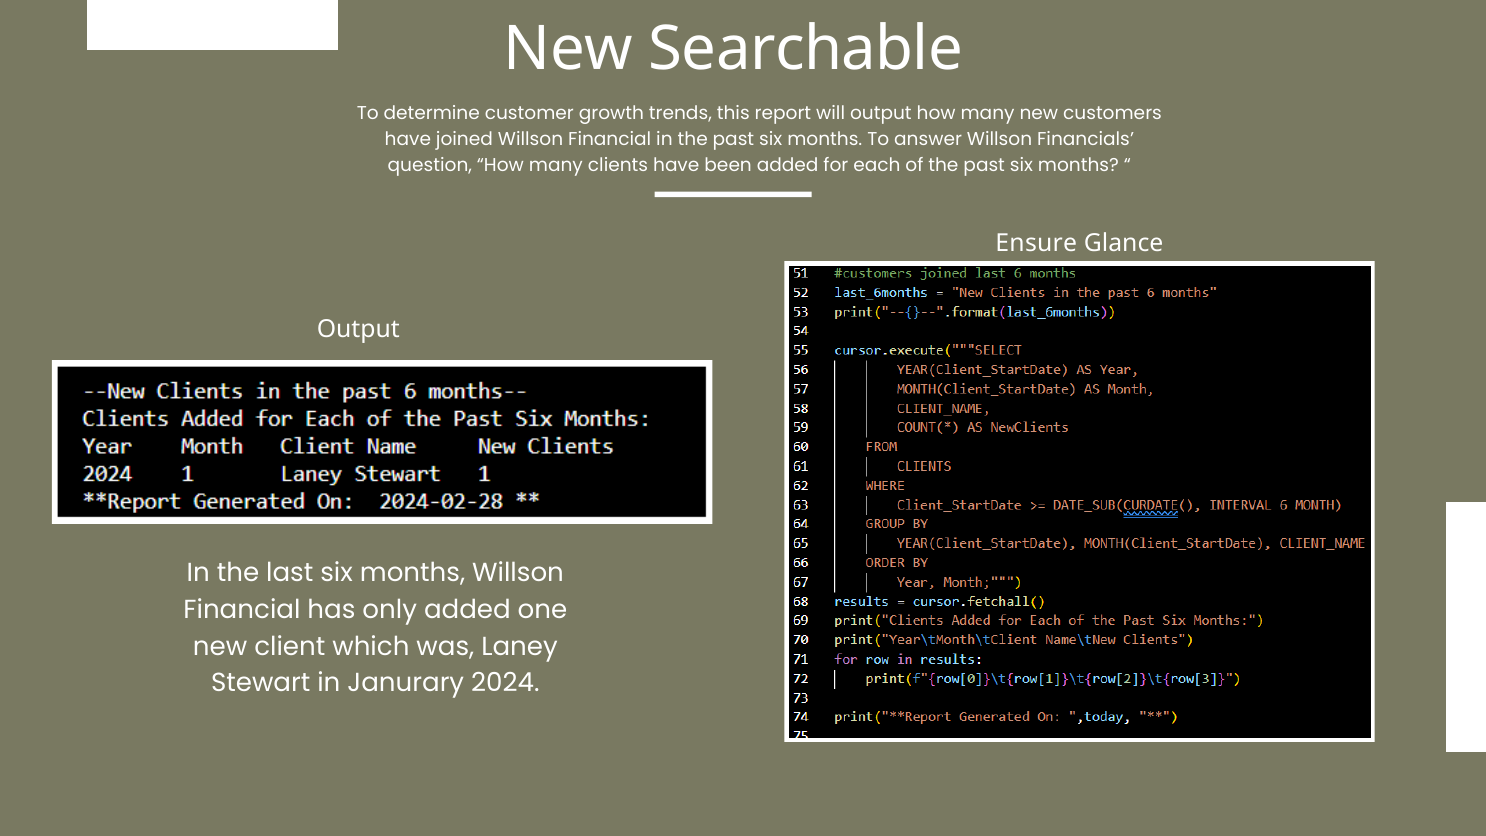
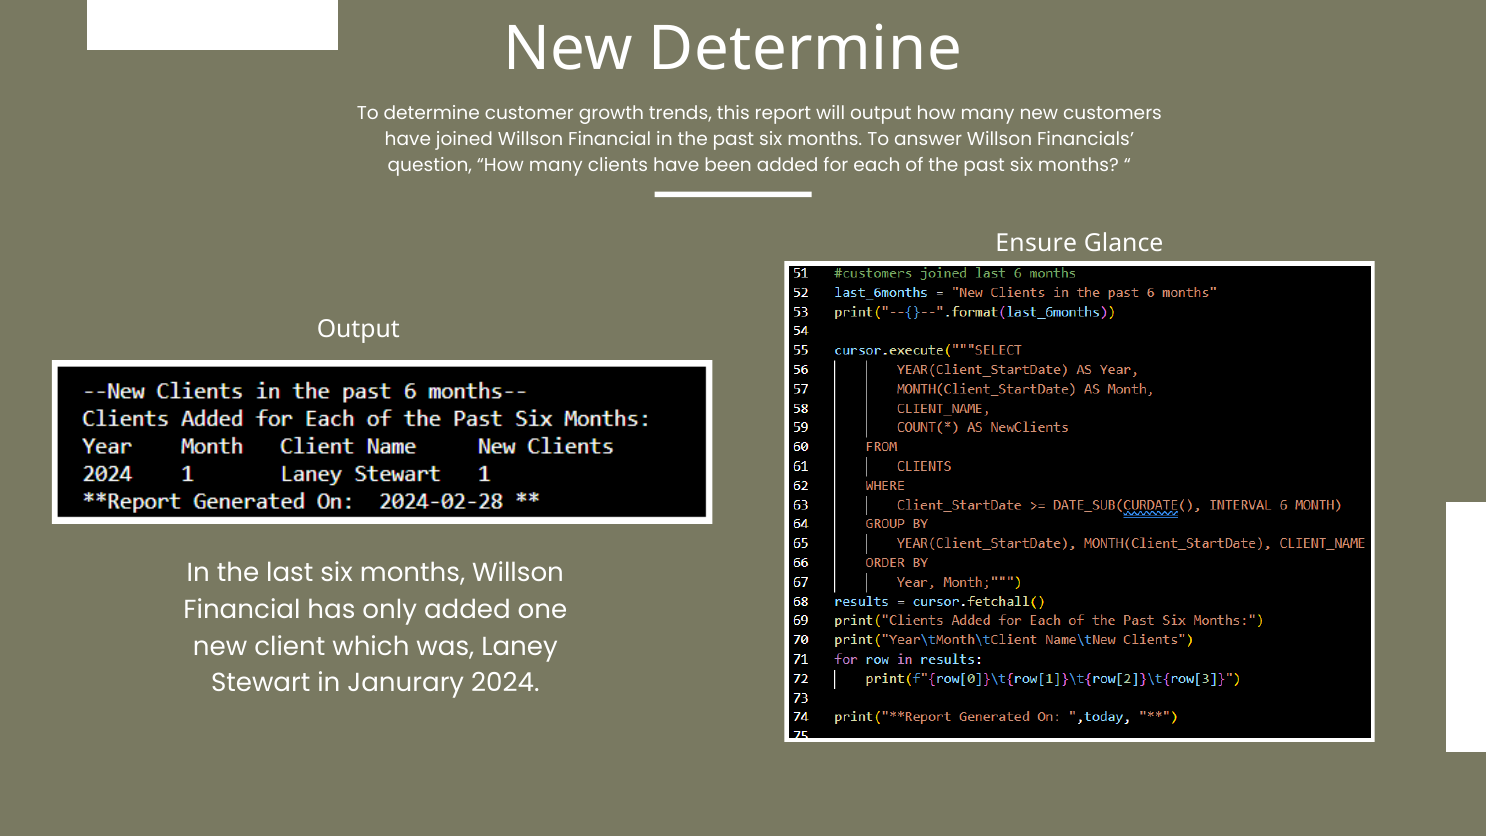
New Searchable: Searchable -> Determine
